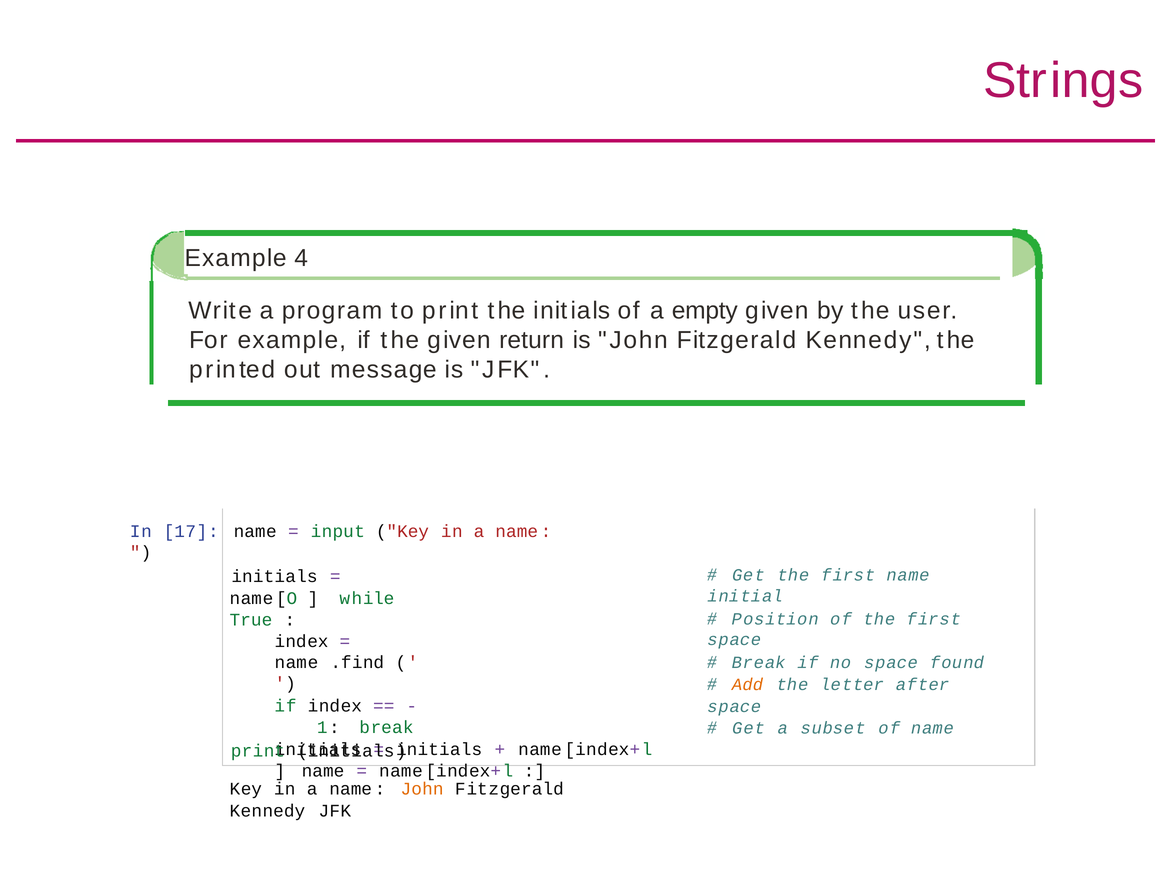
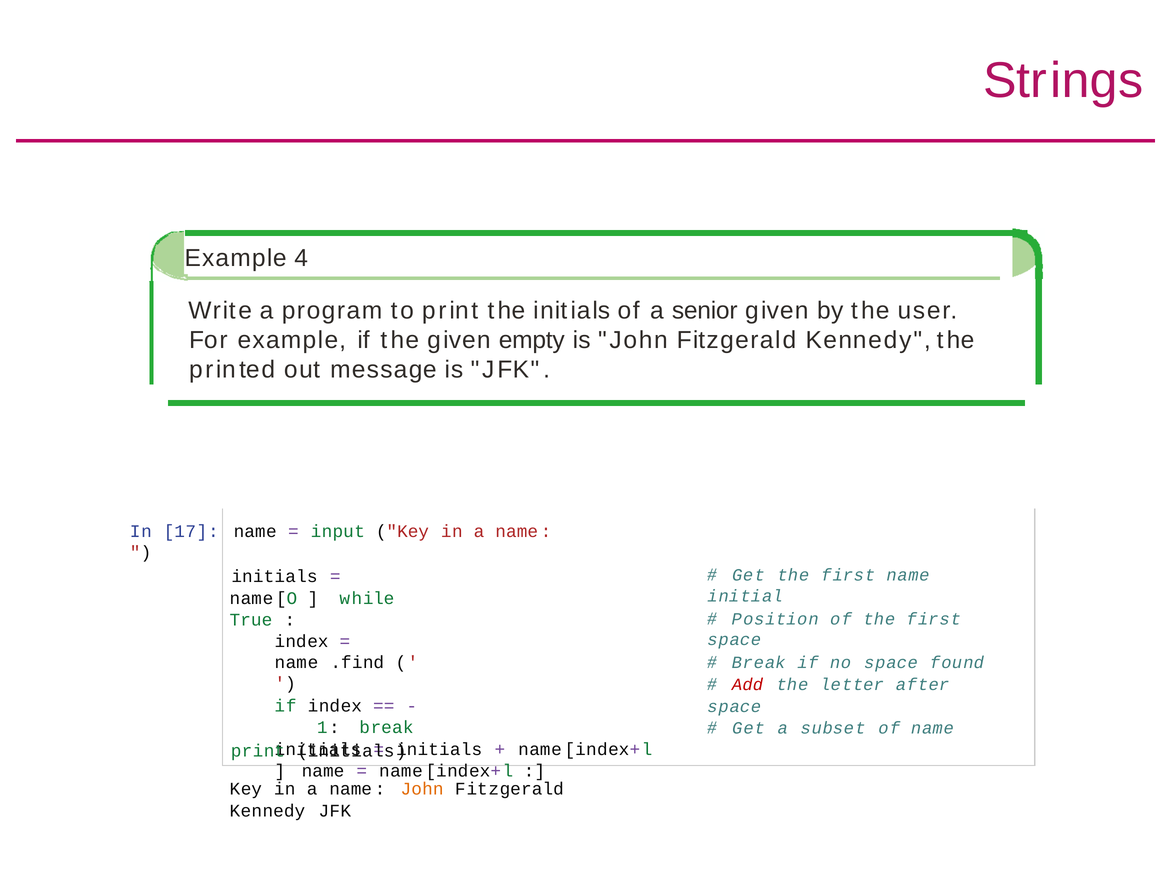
empty: empty -> senior
return: return -> empty
Add colour: orange -> red
